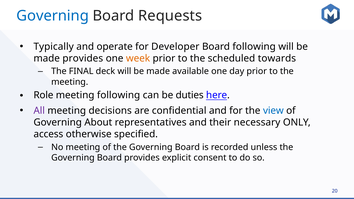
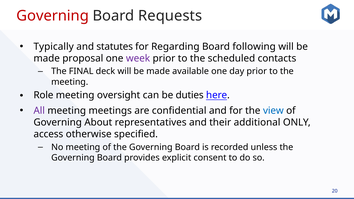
Governing at (53, 16) colour: blue -> red
operate: operate -> statutes
Developer: Developer -> Regarding
made provides: provides -> proposal
week colour: orange -> purple
towards: towards -> contacts
meeting following: following -> oversight
decisions: decisions -> meetings
necessary: necessary -> additional
